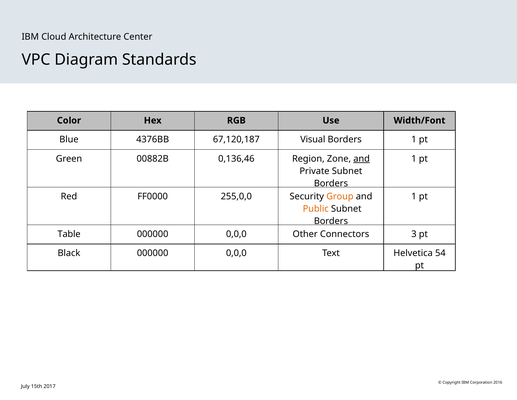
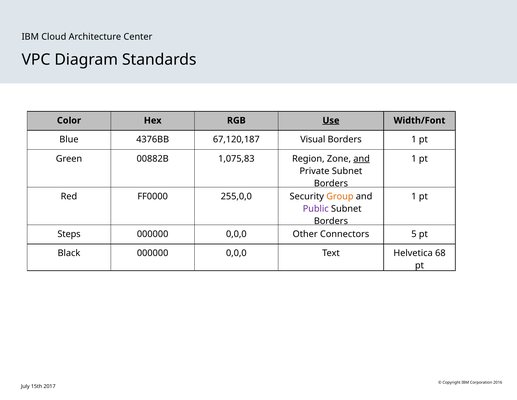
Use underline: none -> present
0,136,46: 0,136,46 -> 1,075,83
Public colour: orange -> purple
Table: Table -> Steps
3: 3 -> 5
54: 54 -> 68
